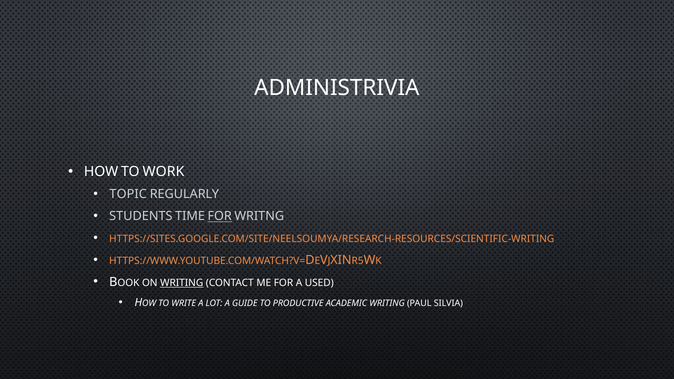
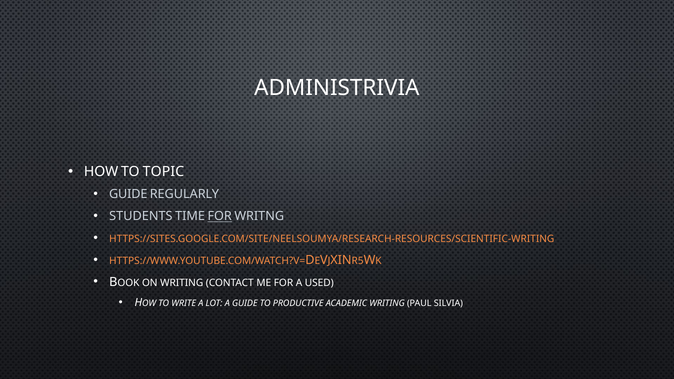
WORK: WORK -> TOPIC
TOPIC at (128, 194): TOPIC -> GUIDE
WRITING at (182, 283) underline: present -> none
